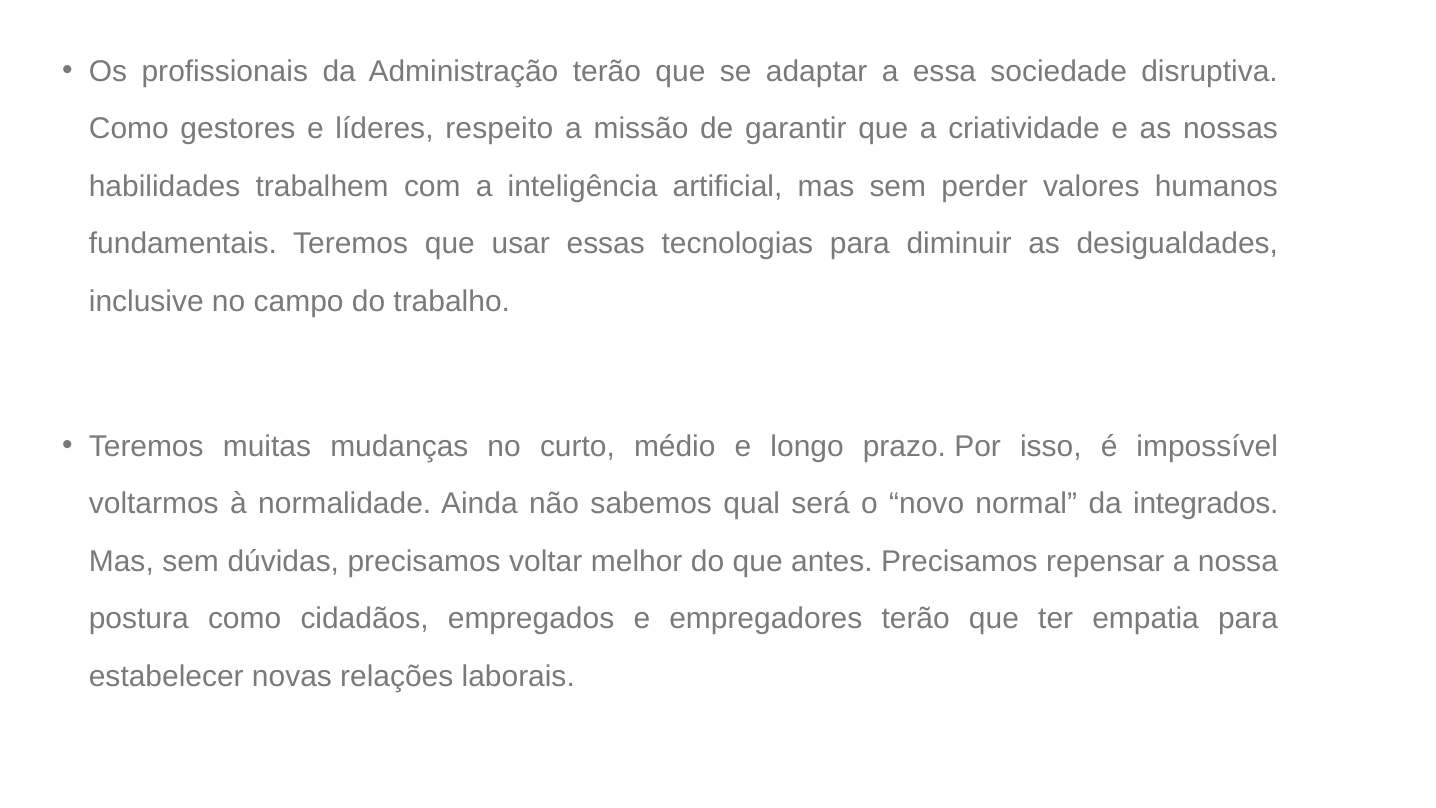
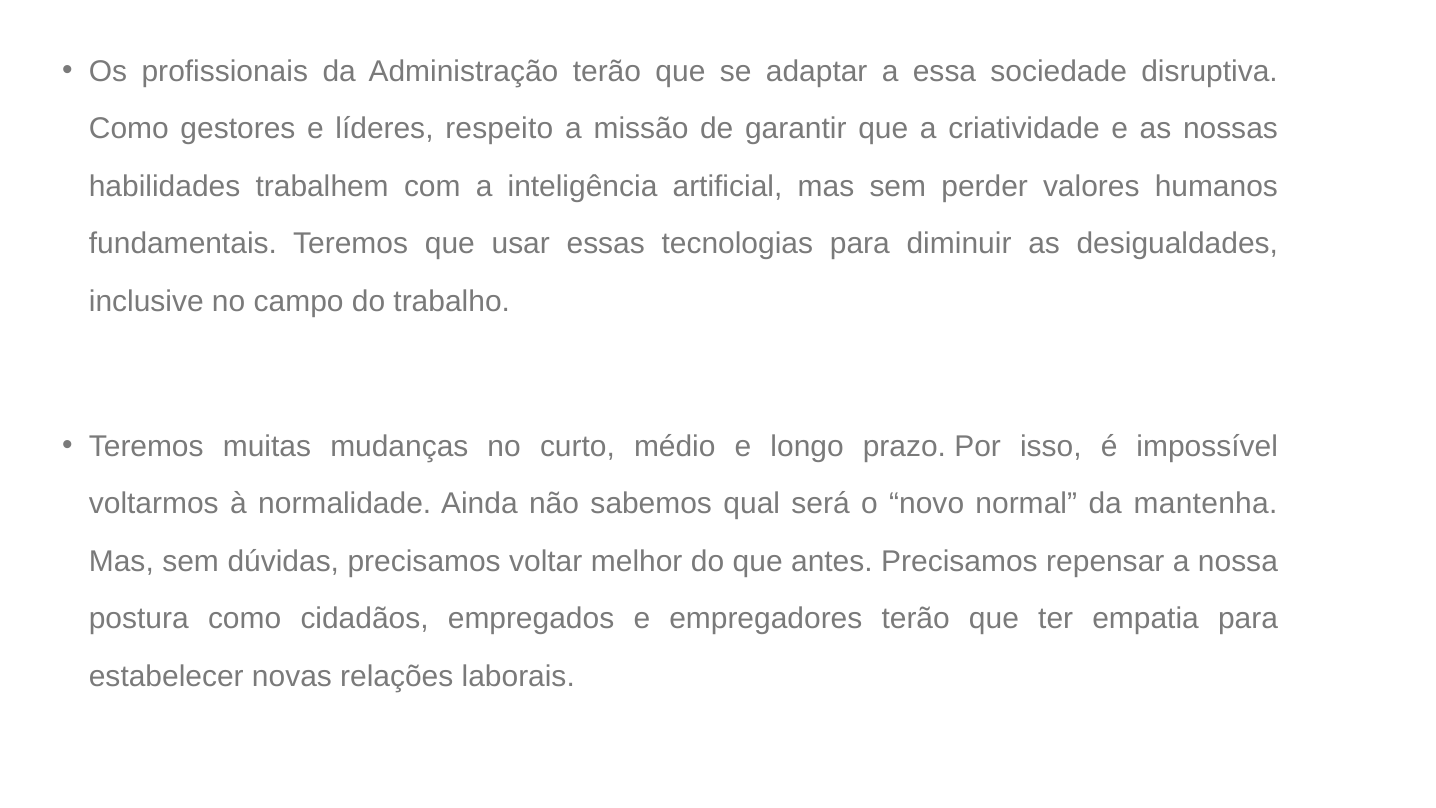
integrados: integrados -> mantenha
